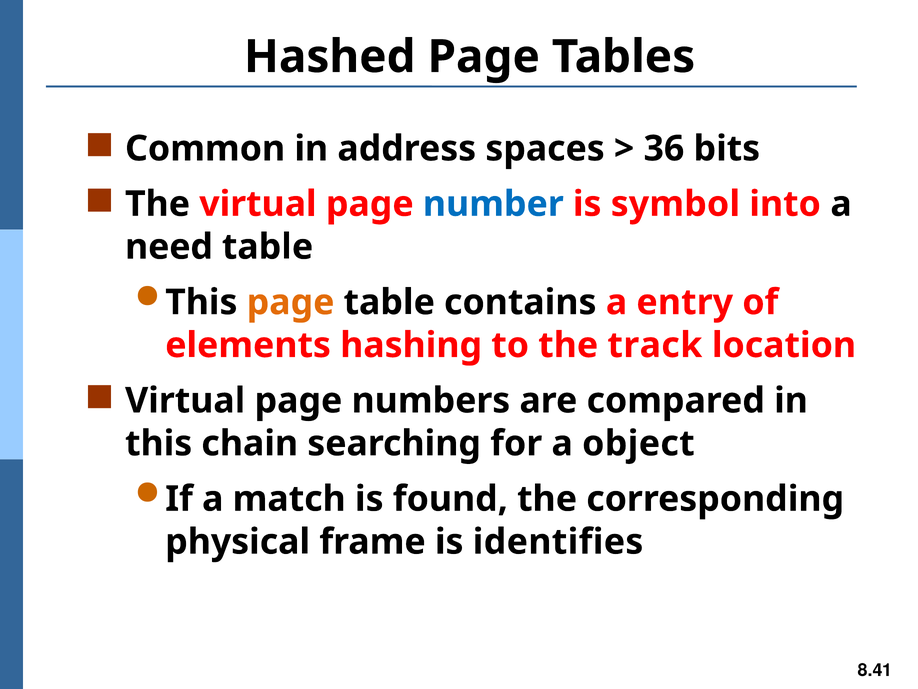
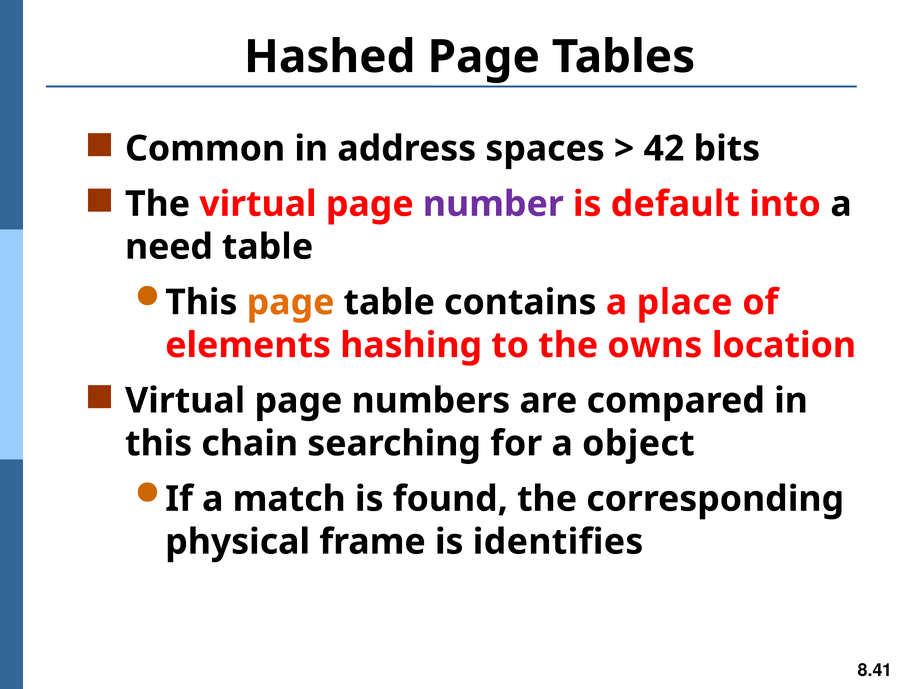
36: 36 -> 42
number colour: blue -> purple
symbol: symbol -> default
entry: entry -> place
track: track -> owns
